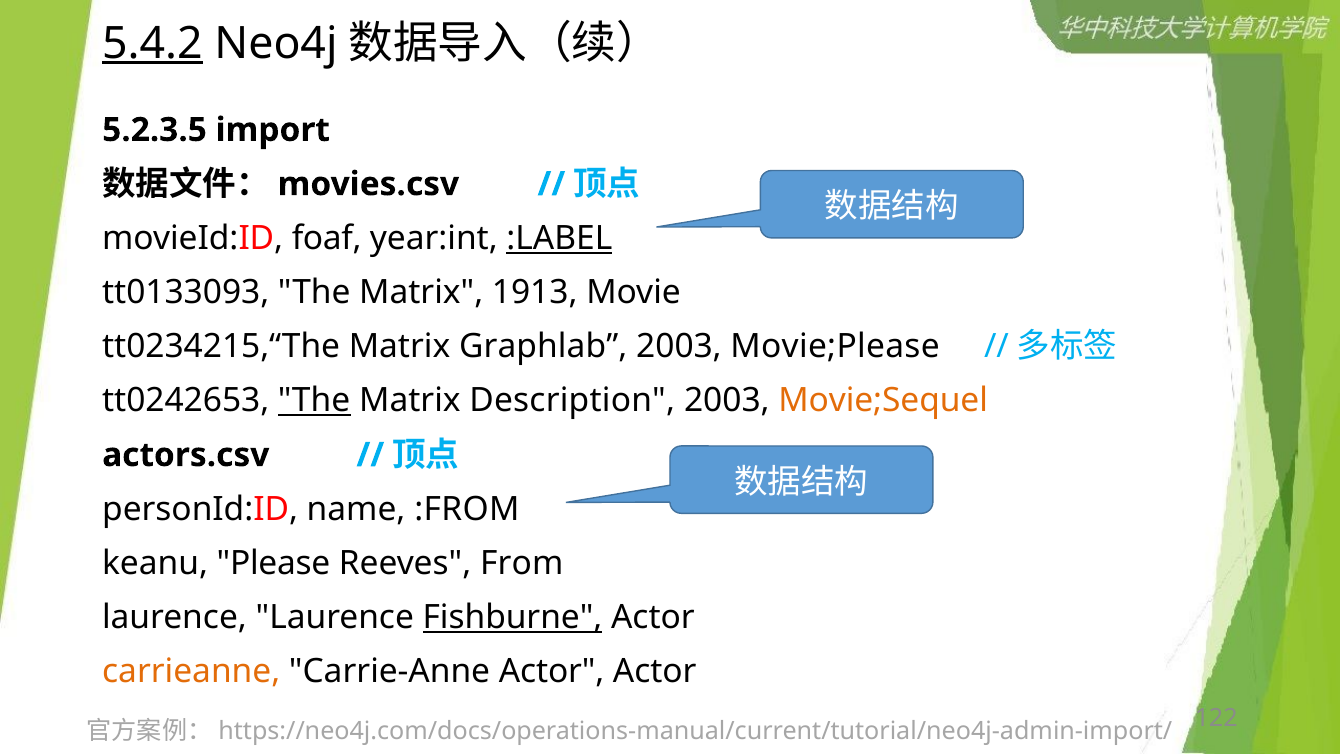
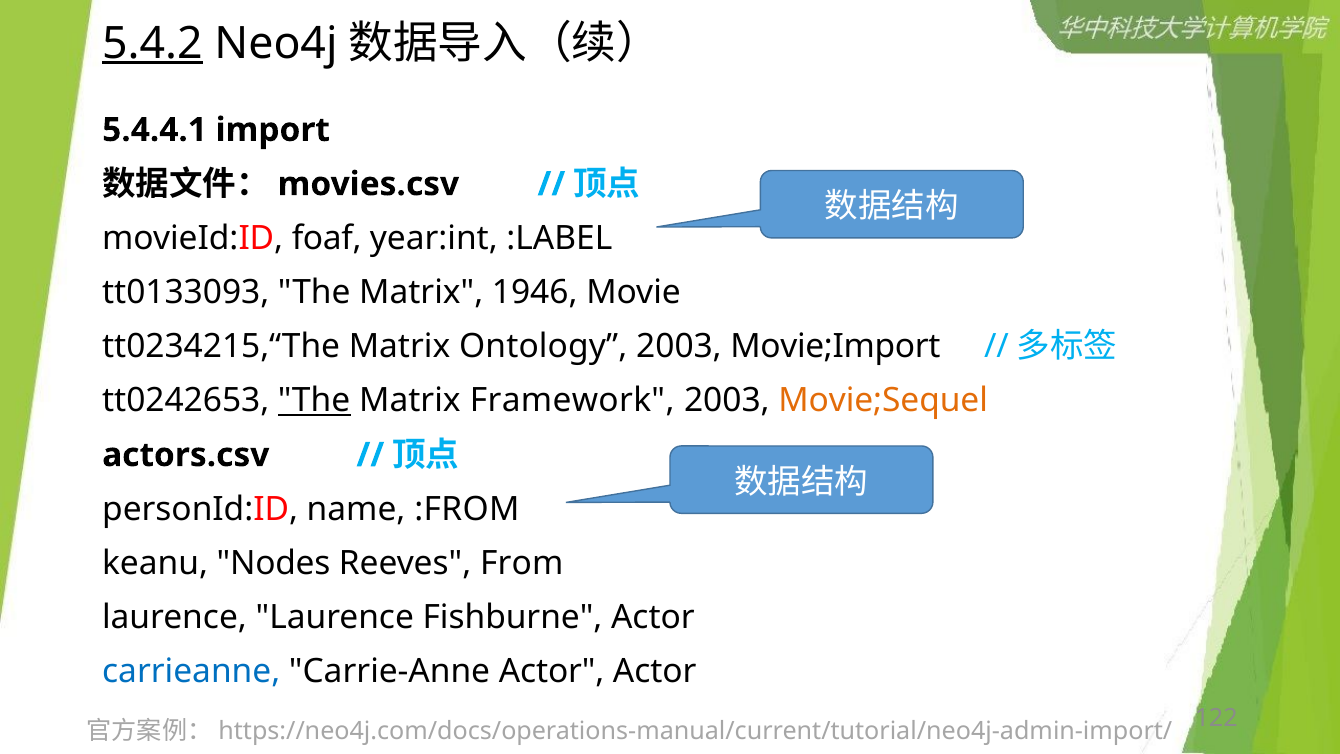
5.2.3.5: 5.2.3.5 -> 5.4.4.1
:LABEL underline: present -> none
1913: 1913 -> 1946
Graphlab: Graphlab -> Ontology
Movie;Please: Movie;Please -> Movie;Import
Description: Description -> Framework
Please: Please -> Nodes
Fishburne underline: present -> none
carrieanne colour: orange -> blue
